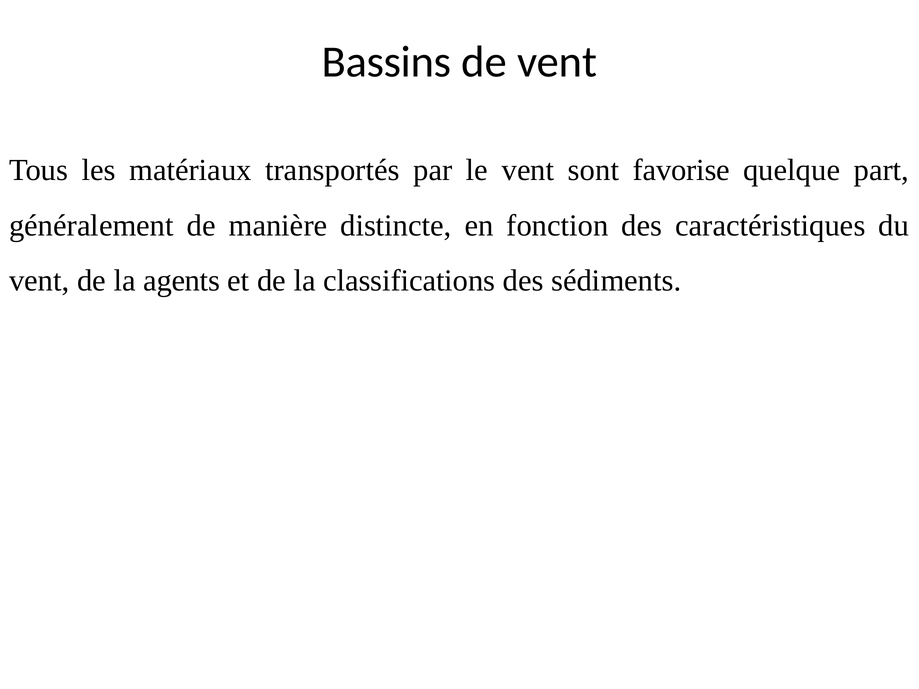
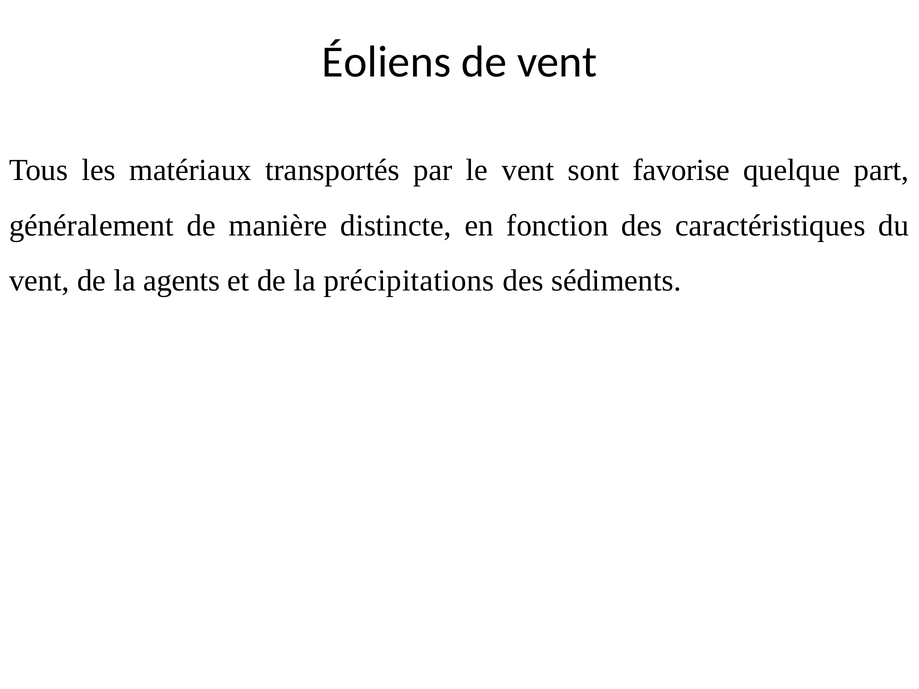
Bassins: Bassins -> Éoliens
classifications: classifications -> précipitations
